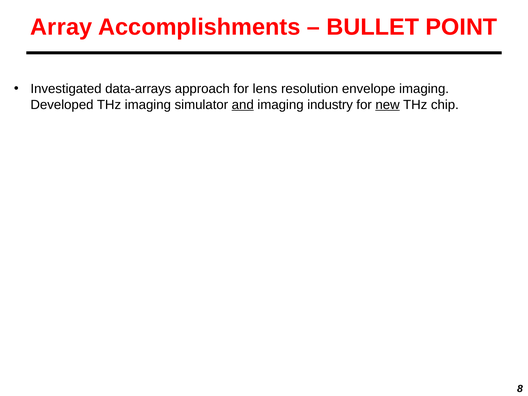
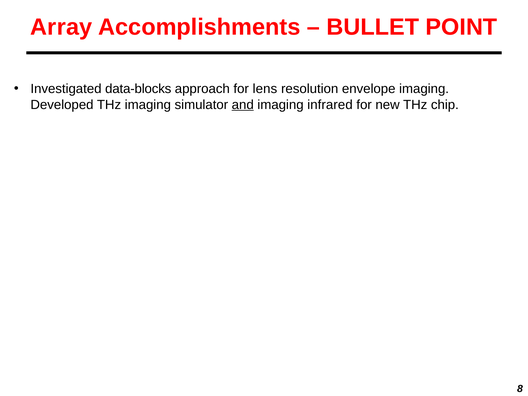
data-arrays: data-arrays -> data-blocks
industry: industry -> infrared
new underline: present -> none
